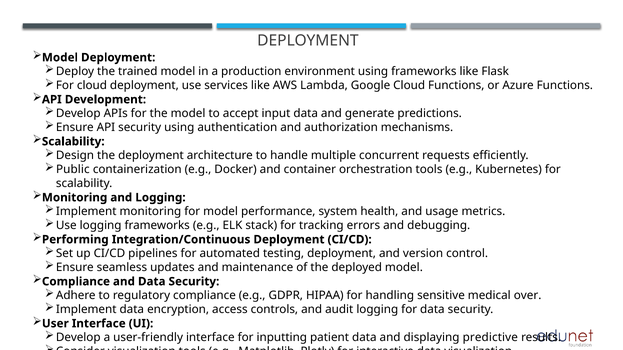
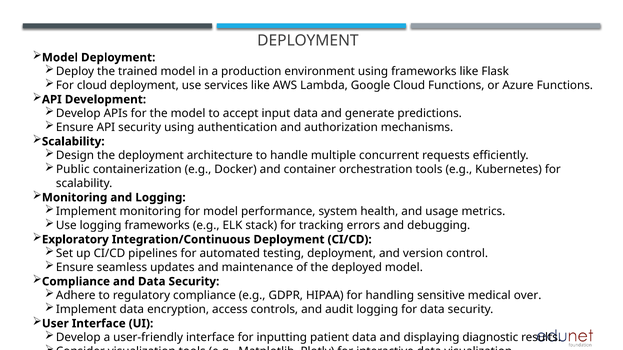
Performing: Performing -> Exploratory
predictive: predictive -> diagnostic
